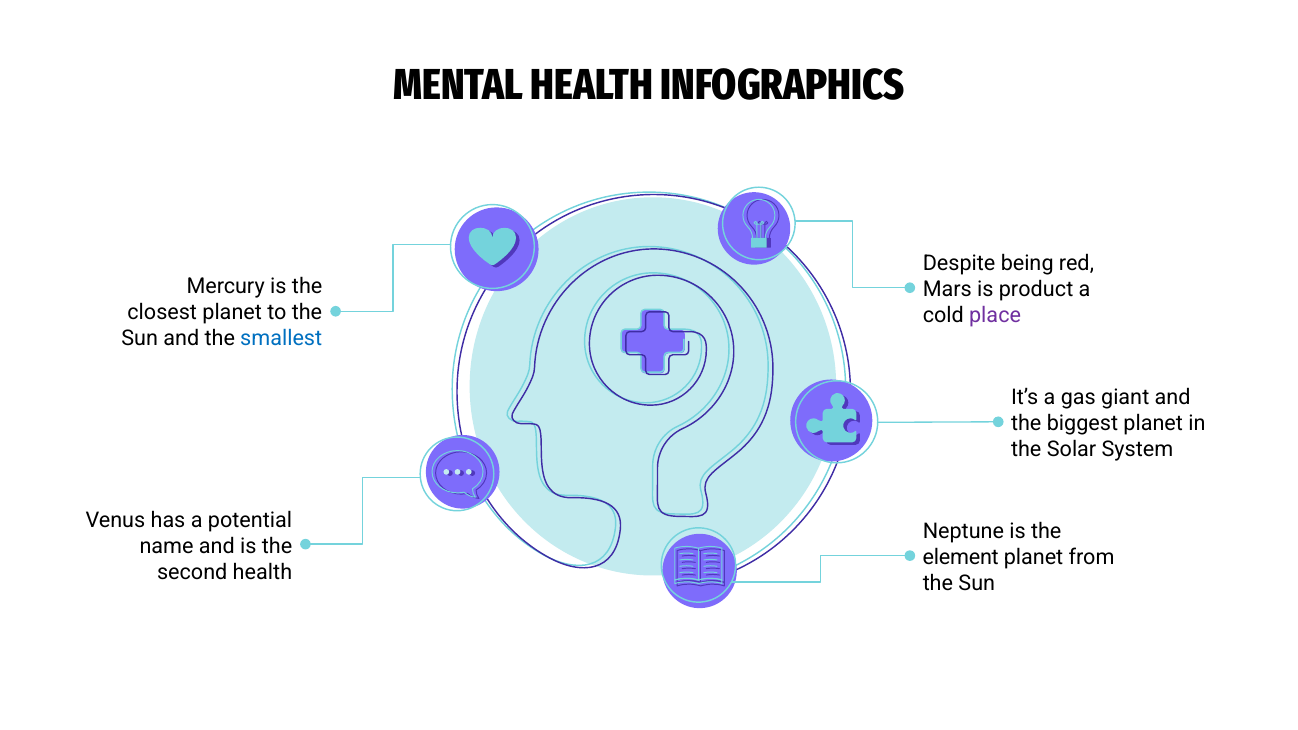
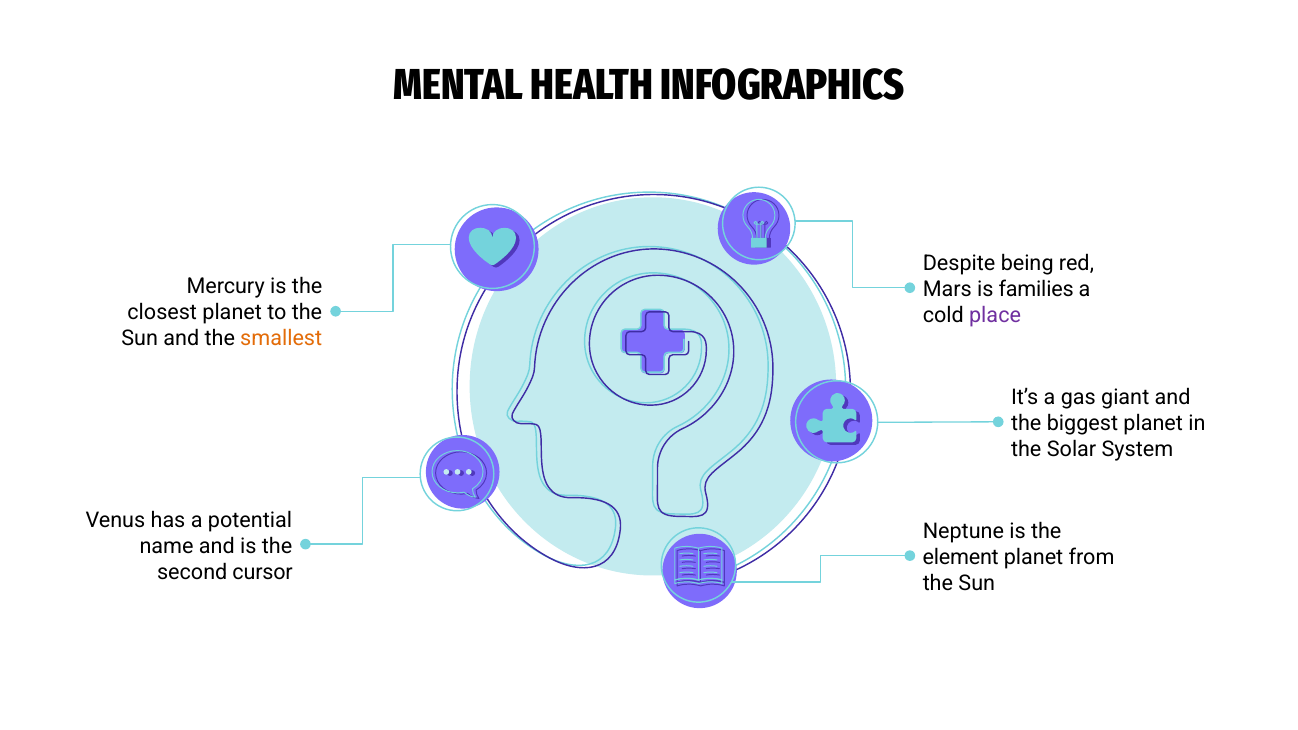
product: product -> families
smallest colour: blue -> orange
second health: health -> cursor
